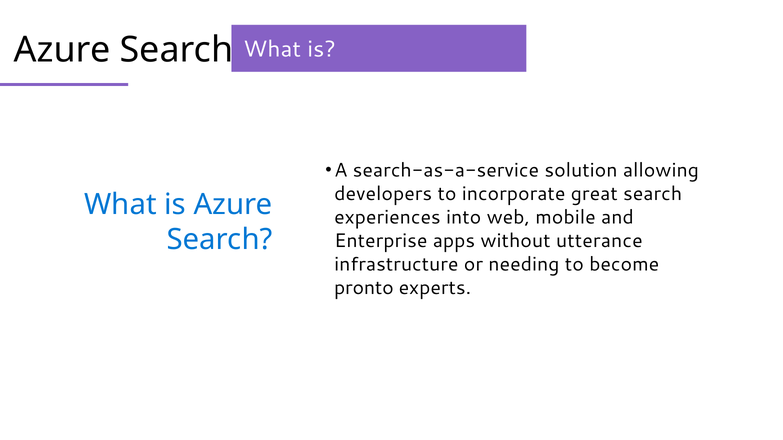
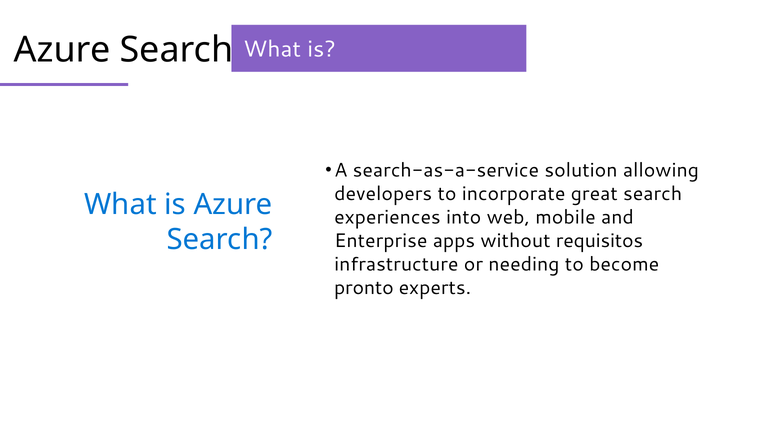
utterance: utterance -> requisitos
